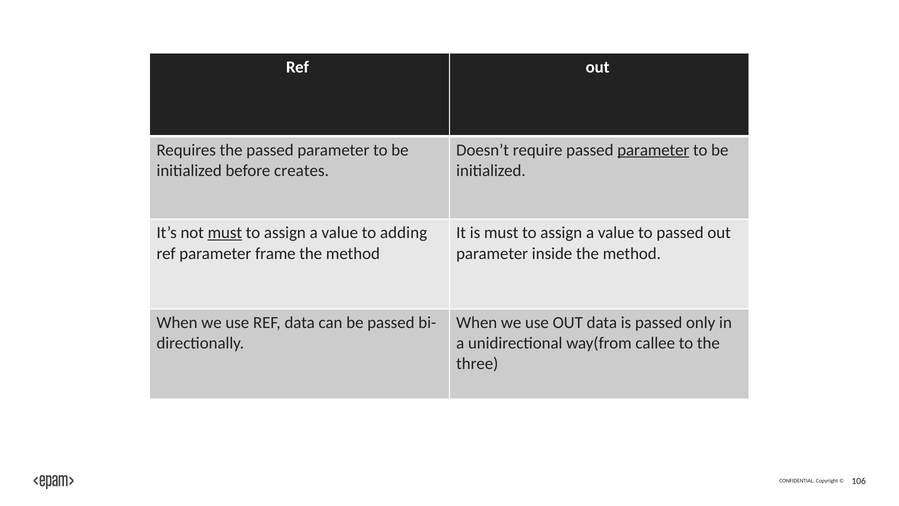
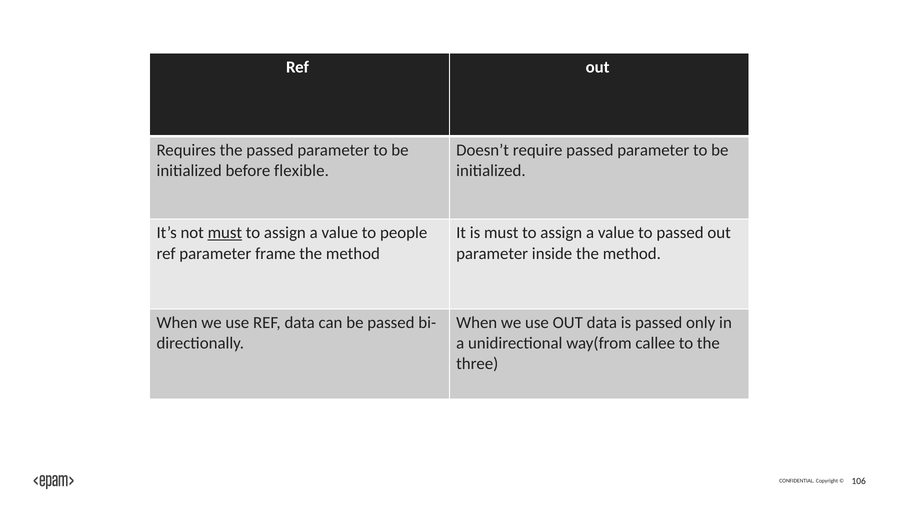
parameter at (653, 150) underline: present -> none
creates: creates -> flexible
adding: adding -> people
